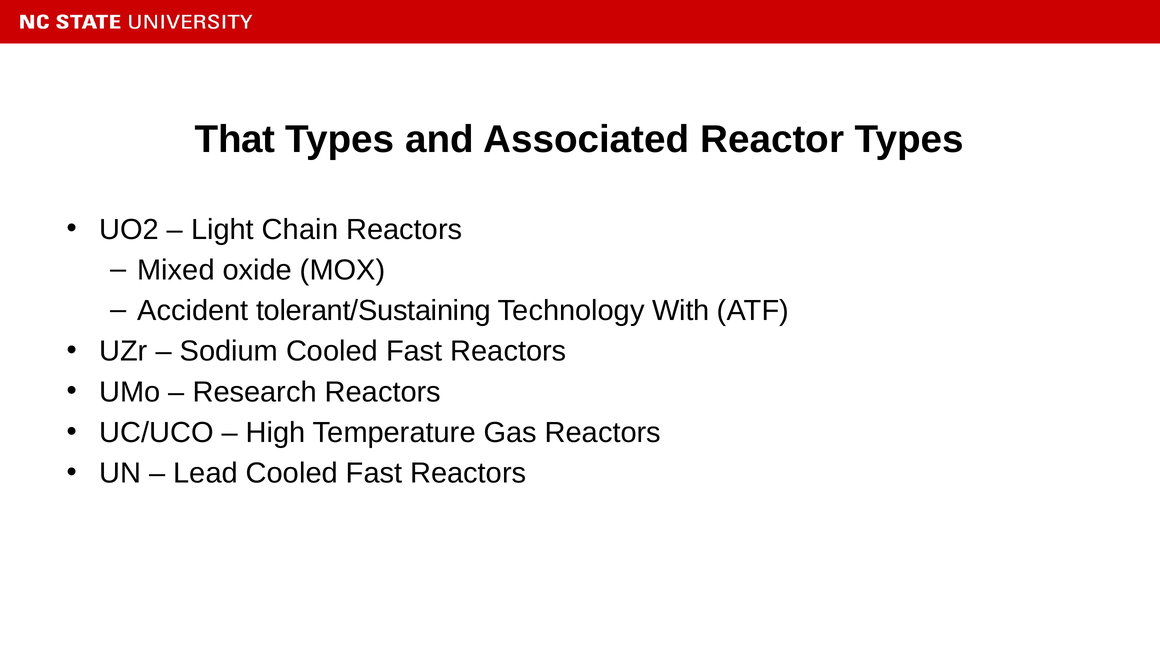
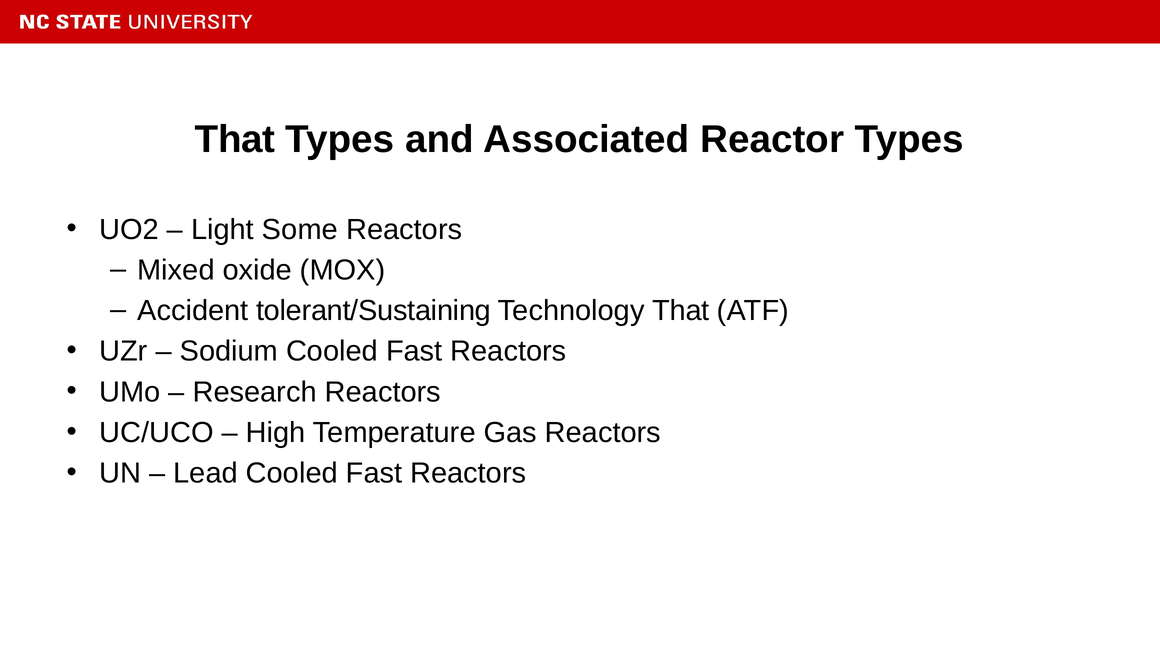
Chain: Chain -> Some
Technology With: With -> That
